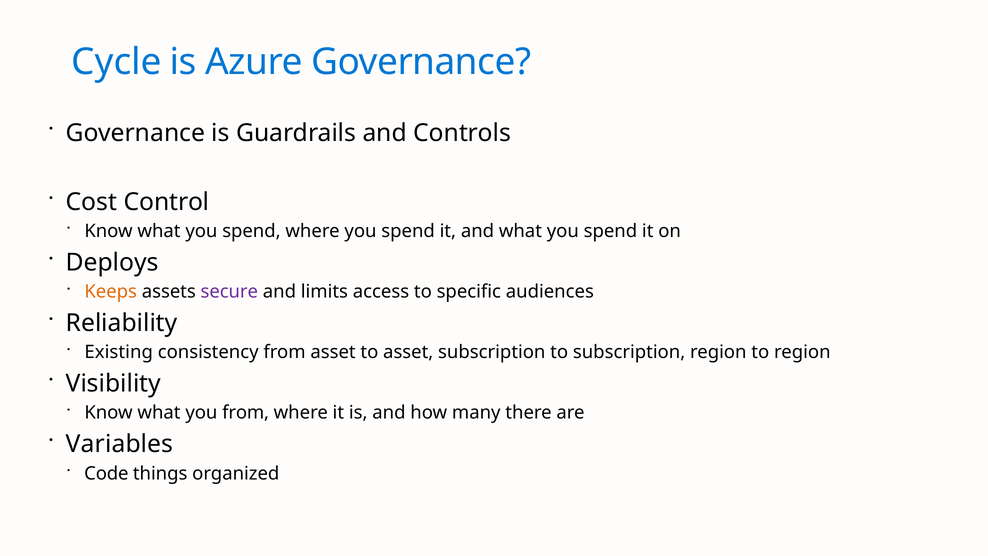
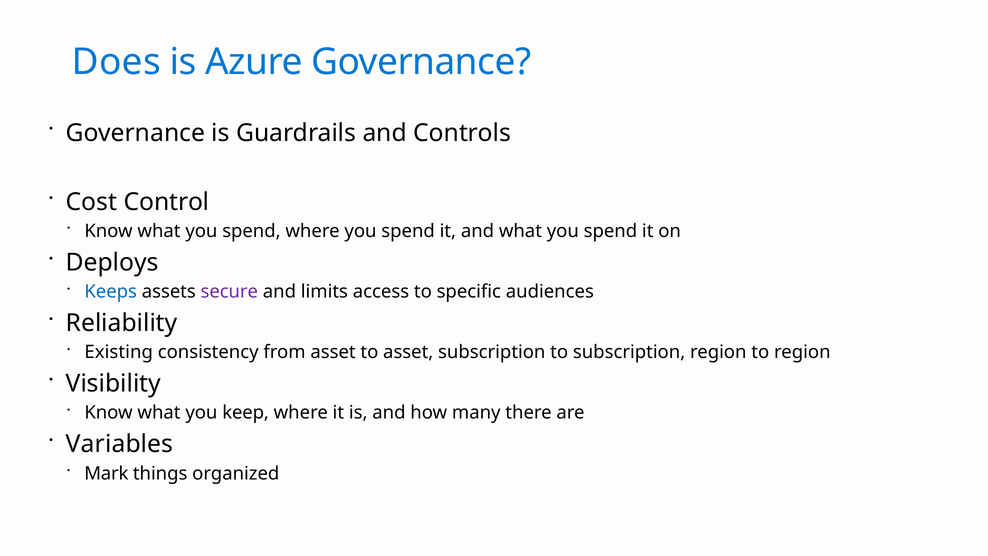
Cycle: Cycle -> Does
Keeps colour: orange -> blue
you from: from -> keep
Code: Code -> Mark
